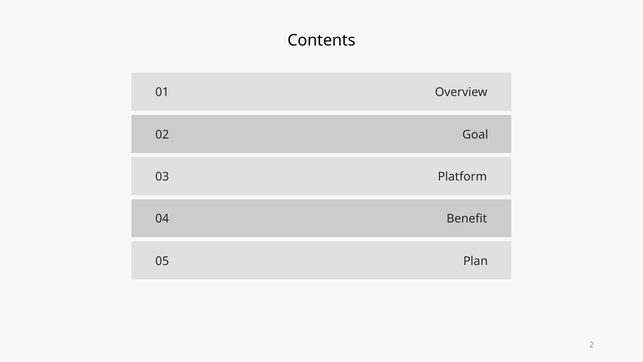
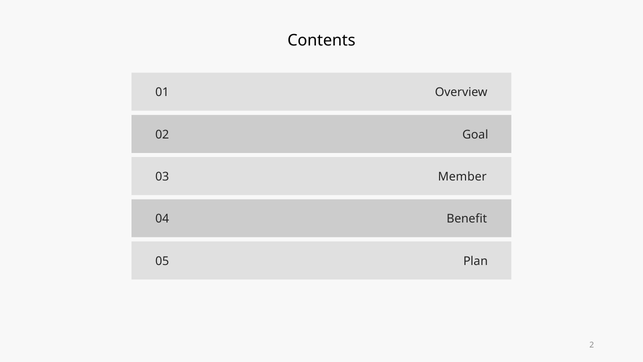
Platform: Platform -> Member
